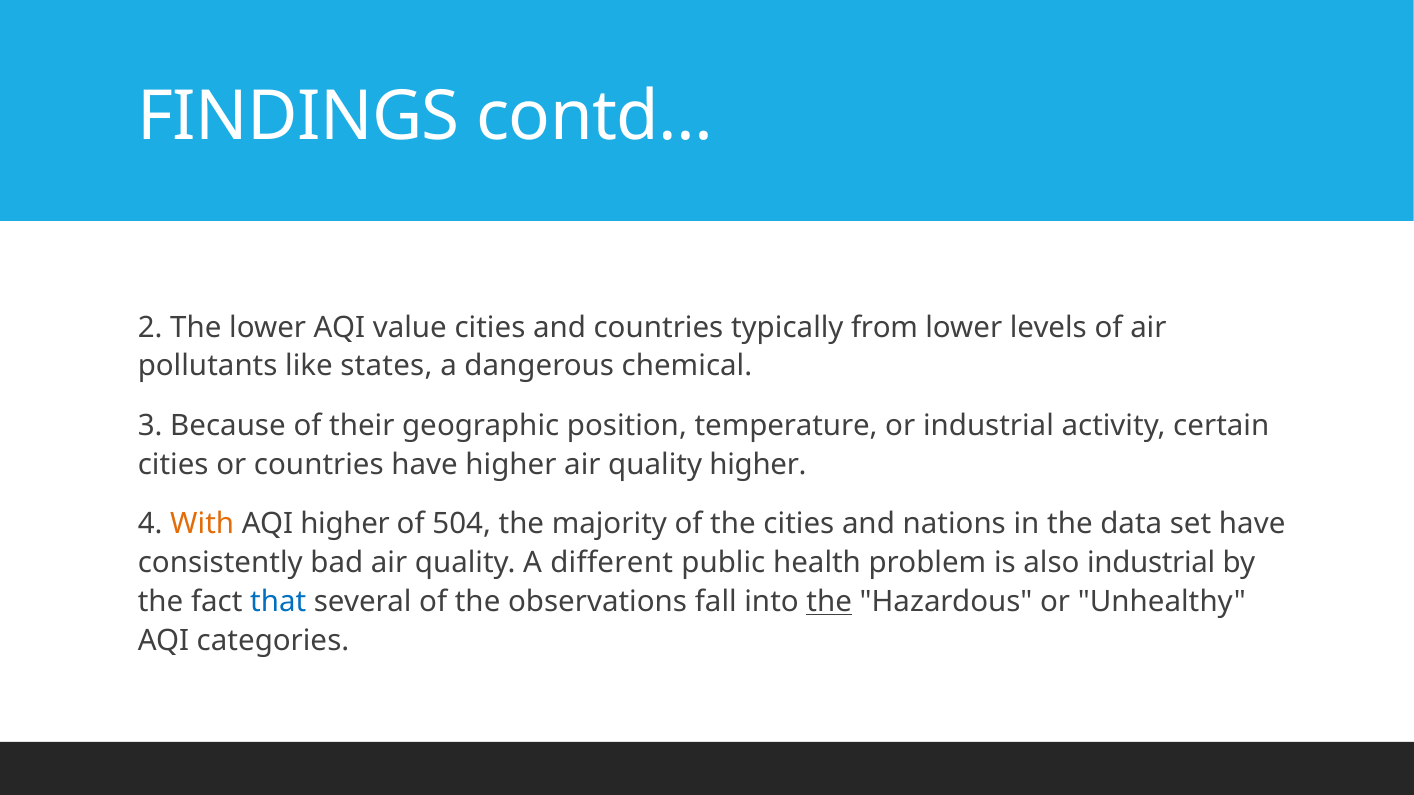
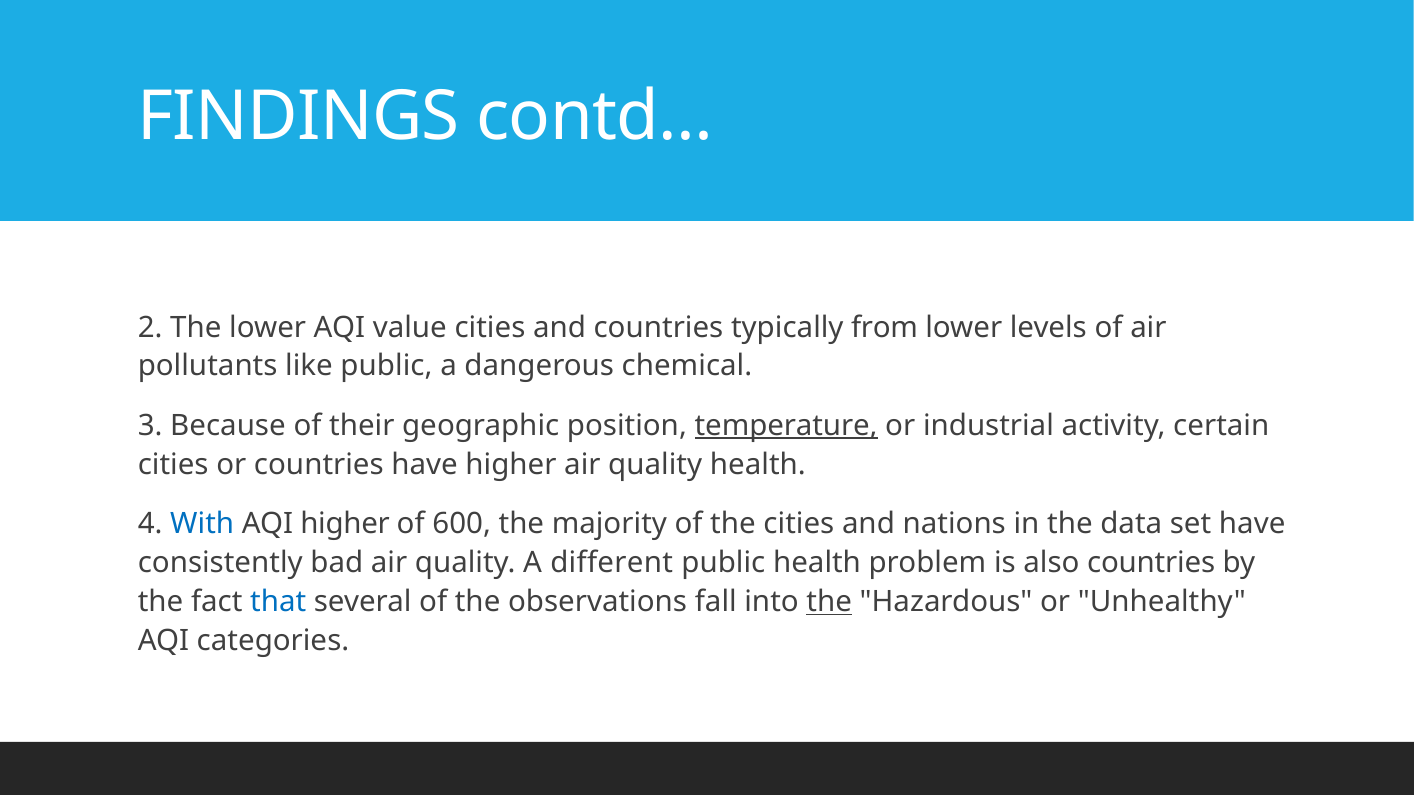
like states: states -> public
temperature underline: none -> present
quality higher: higher -> health
With colour: orange -> blue
504: 504 -> 600
also industrial: industrial -> countries
